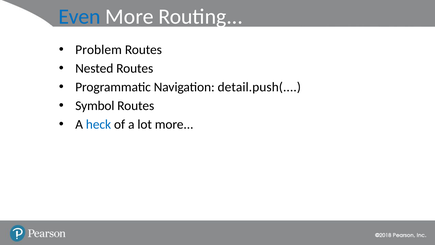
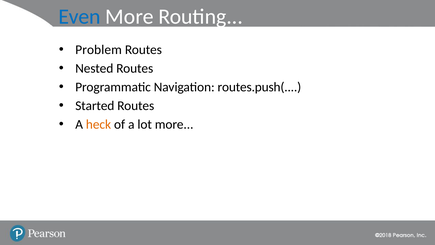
detail.push(: detail.push( -> routes.push(
Symbol: Symbol -> Started
heck colour: blue -> orange
